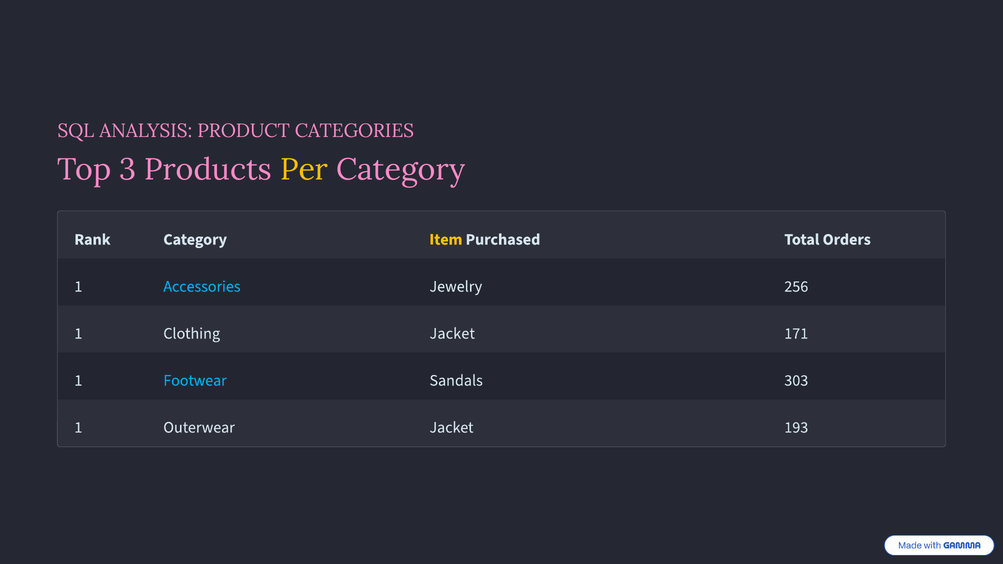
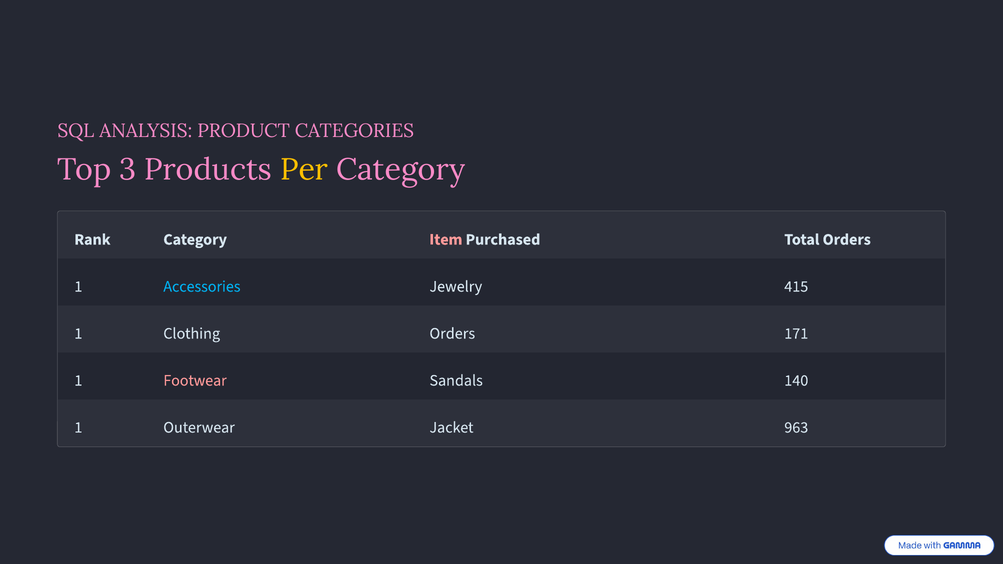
Item colour: yellow -> pink
256: 256 -> 415
Clothing Jacket: Jacket -> Orders
Footwear colour: light blue -> pink
303: 303 -> 140
193: 193 -> 963
